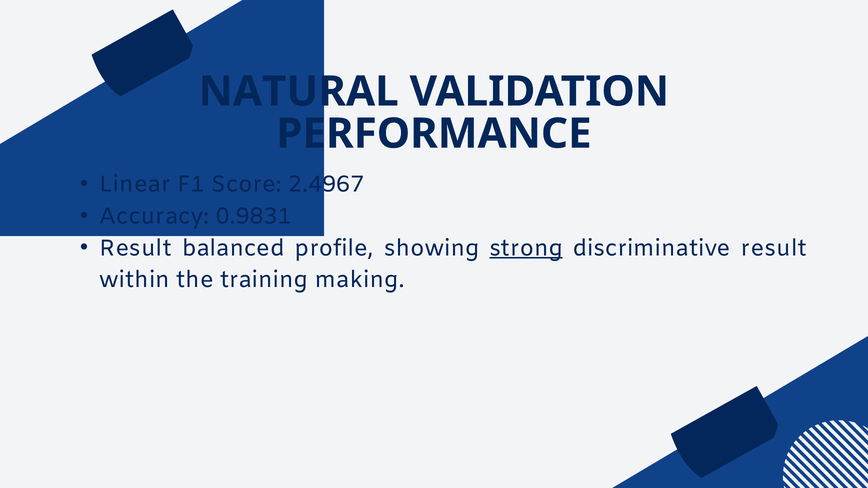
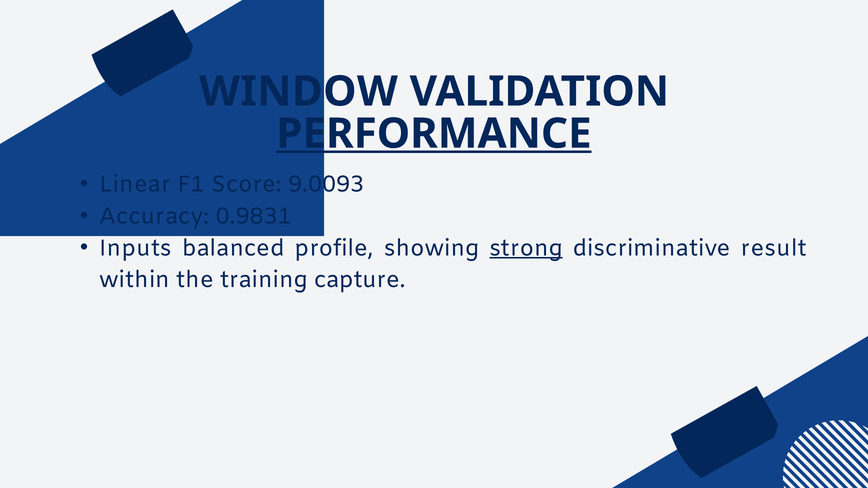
NATURAL: NATURAL -> WINDOW
PERFORMANCE underline: none -> present
2.4967: 2.4967 -> 9.0093
Result at (136, 248): Result -> Inputs
making: making -> capture
